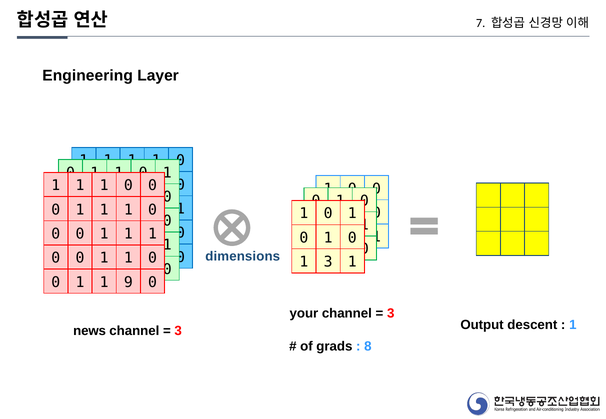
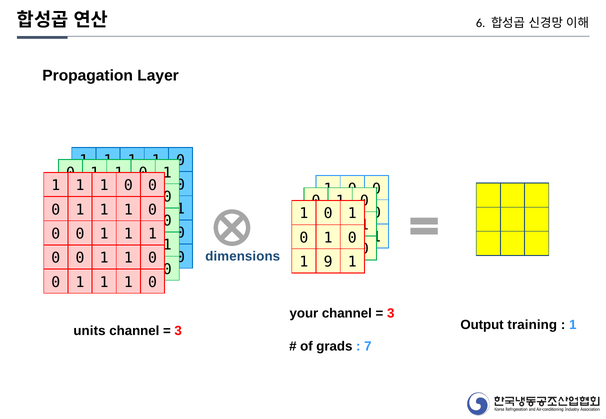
7: 7 -> 6
Engineering: Engineering -> Propagation
1 3: 3 -> 9
9 at (128, 283): 9 -> 1
descent: descent -> training
news: news -> units
8: 8 -> 7
